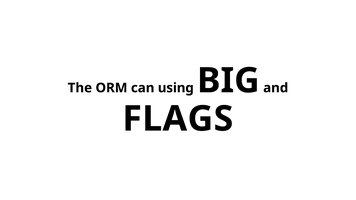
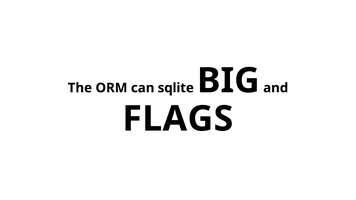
using: using -> sqlite
